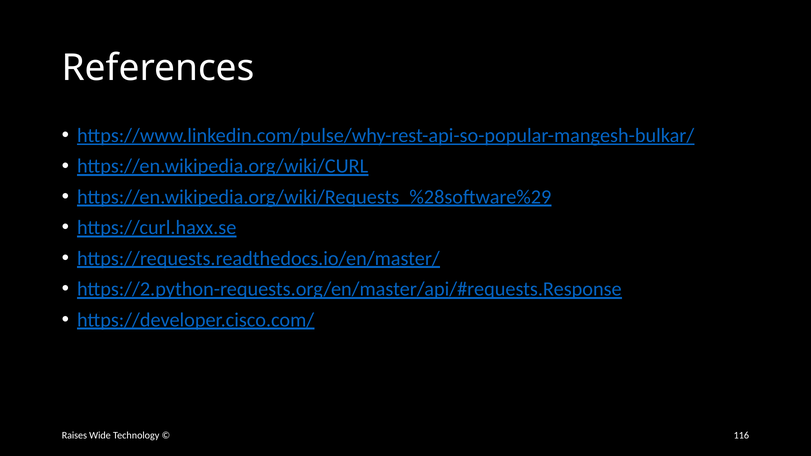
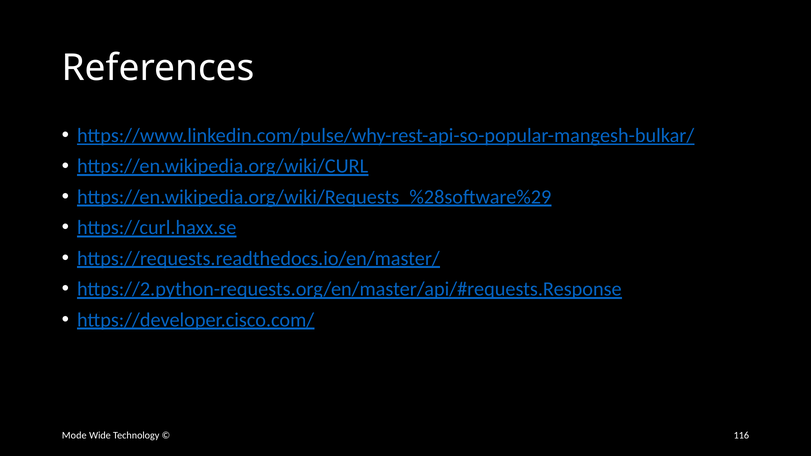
Raises: Raises -> Mode
